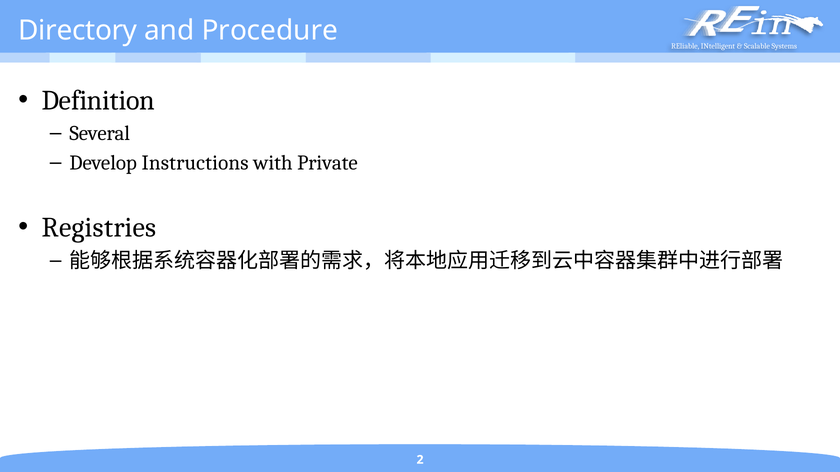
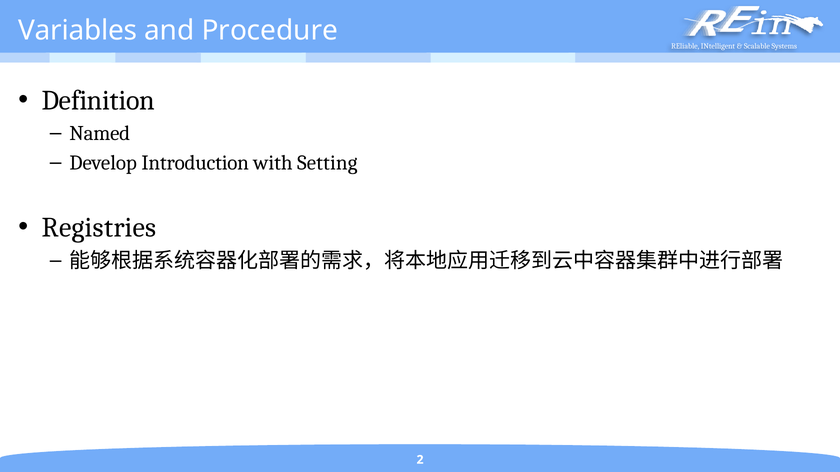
Directory: Directory -> Variables
Several: Several -> Named
Instructions: Instructions -> Introduction
Private: Private -> Setting
